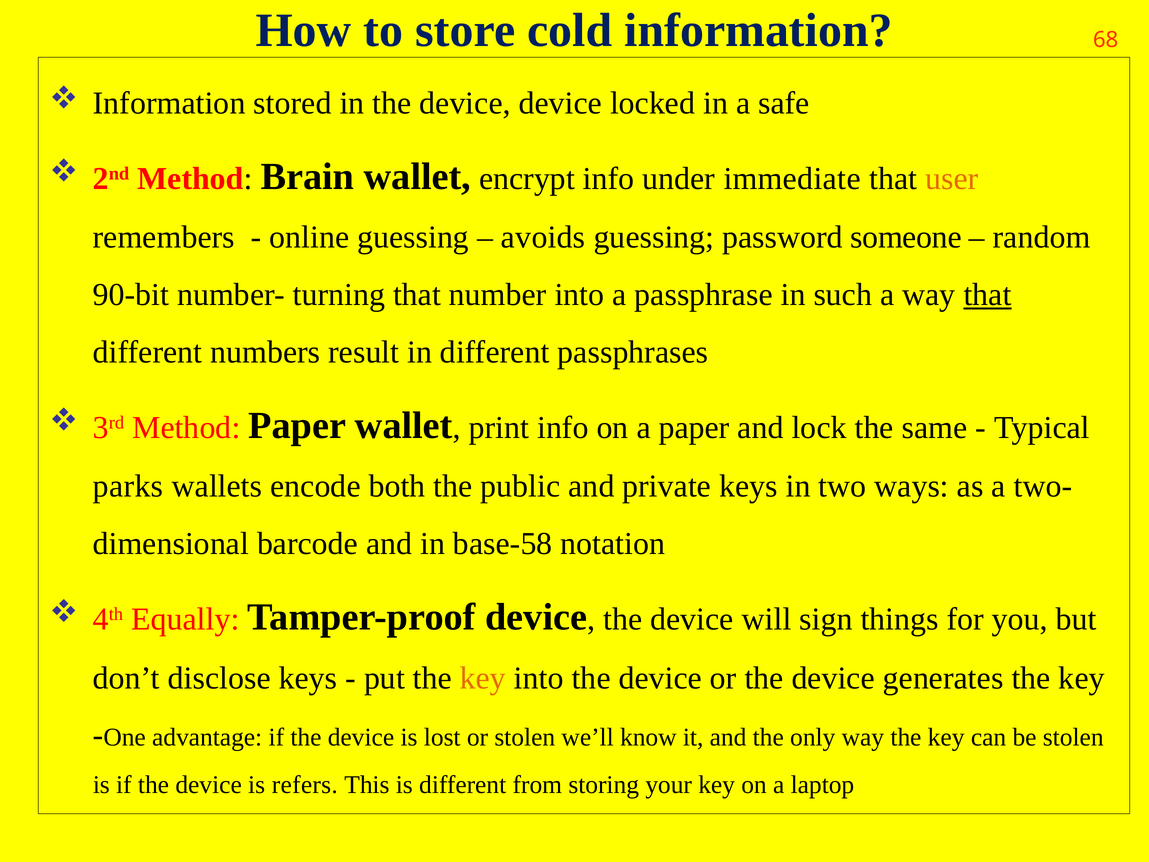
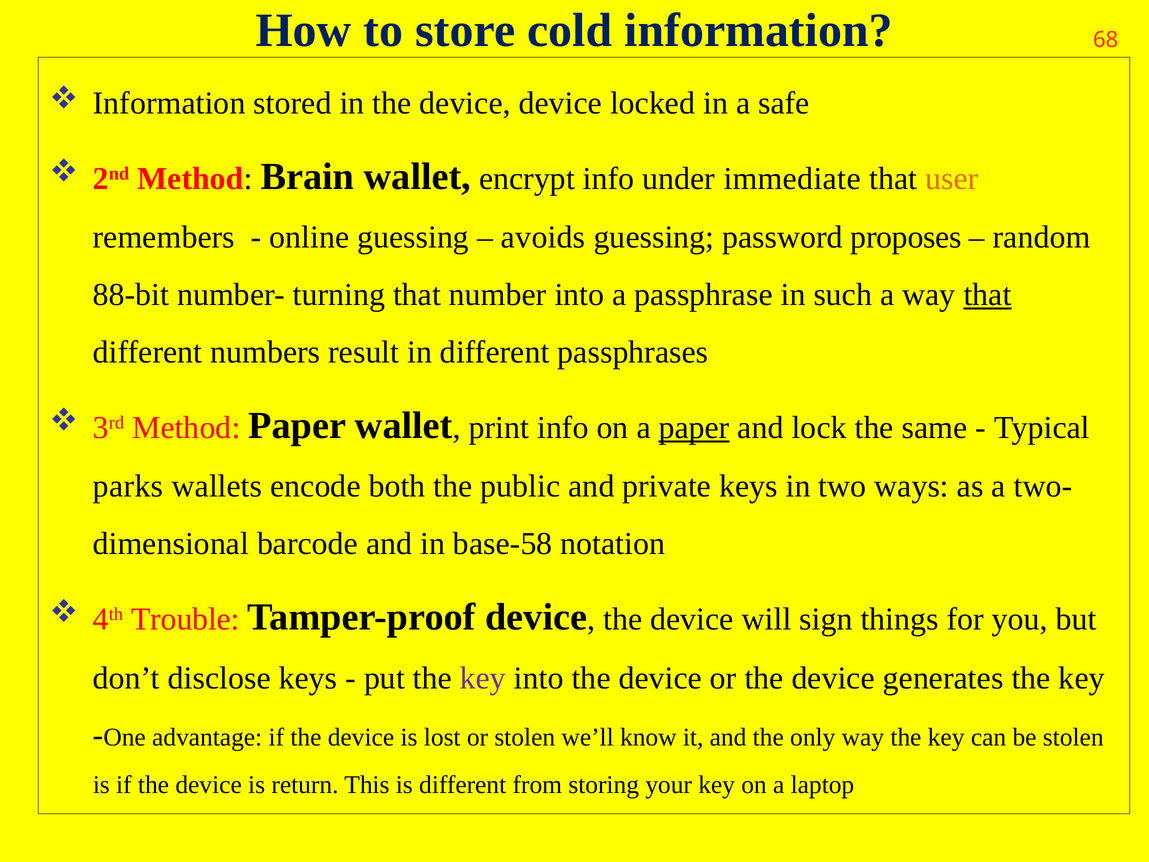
someone: someone -> proposes
90-bit: 90-bit -> 88-bit
paper at (694, 428) underline: none -> present
Equally: Equally -> Trouble
key at (483, 678) colour: orange -> purple
refers: refers -> return
